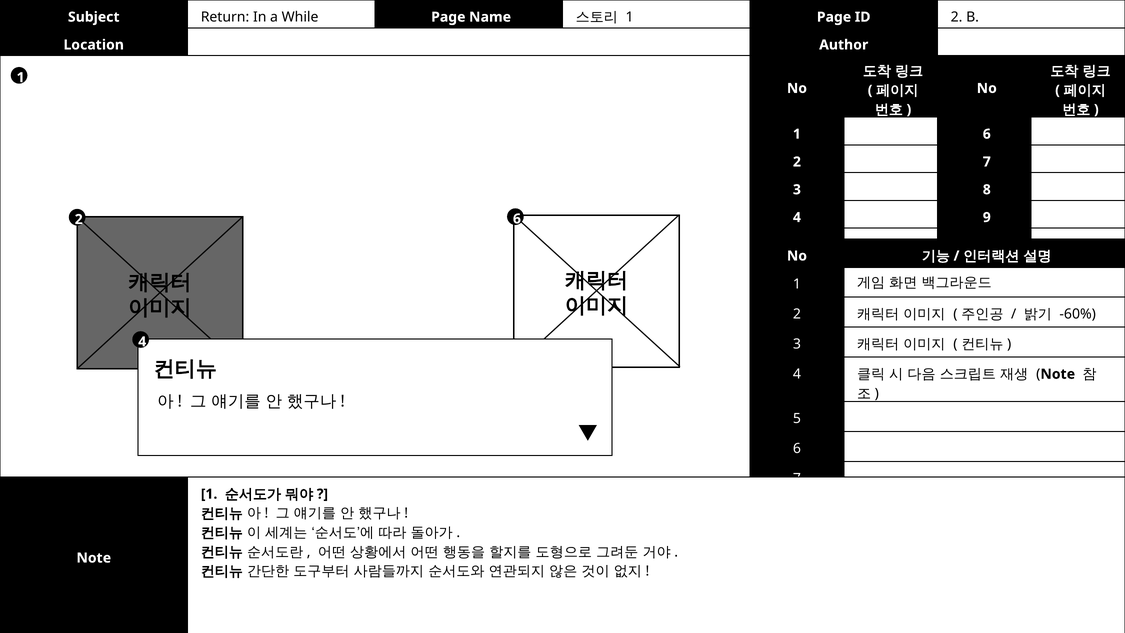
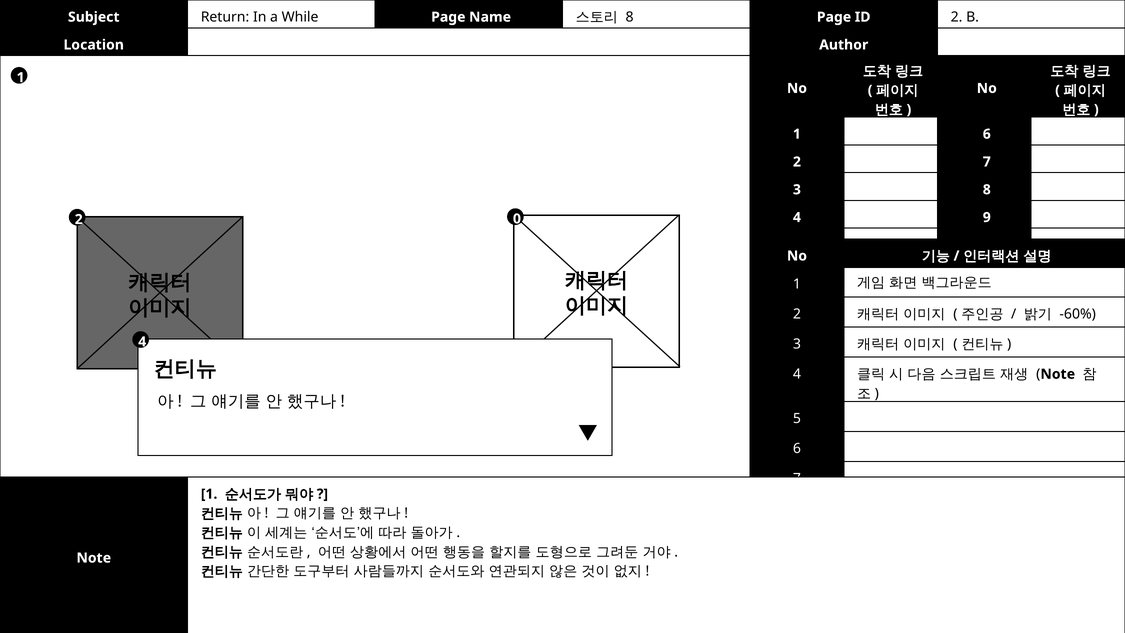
1 at (630, 17): 1 -> 8
2 6: 6 -> 0
